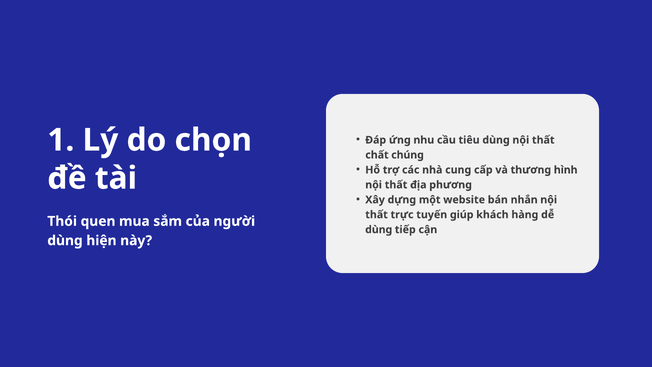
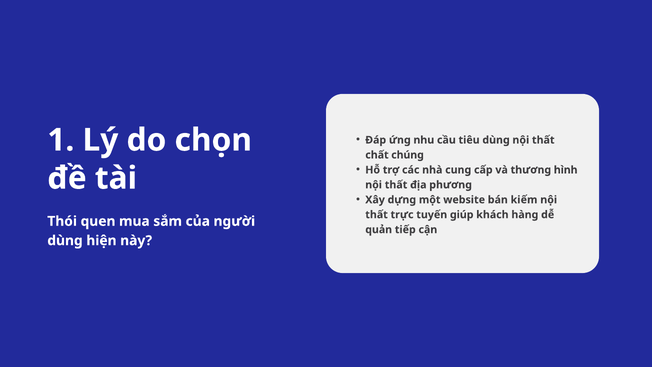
nhắn: nhắn -> kiếm
dùng at (379, 229): dùng -> quản
